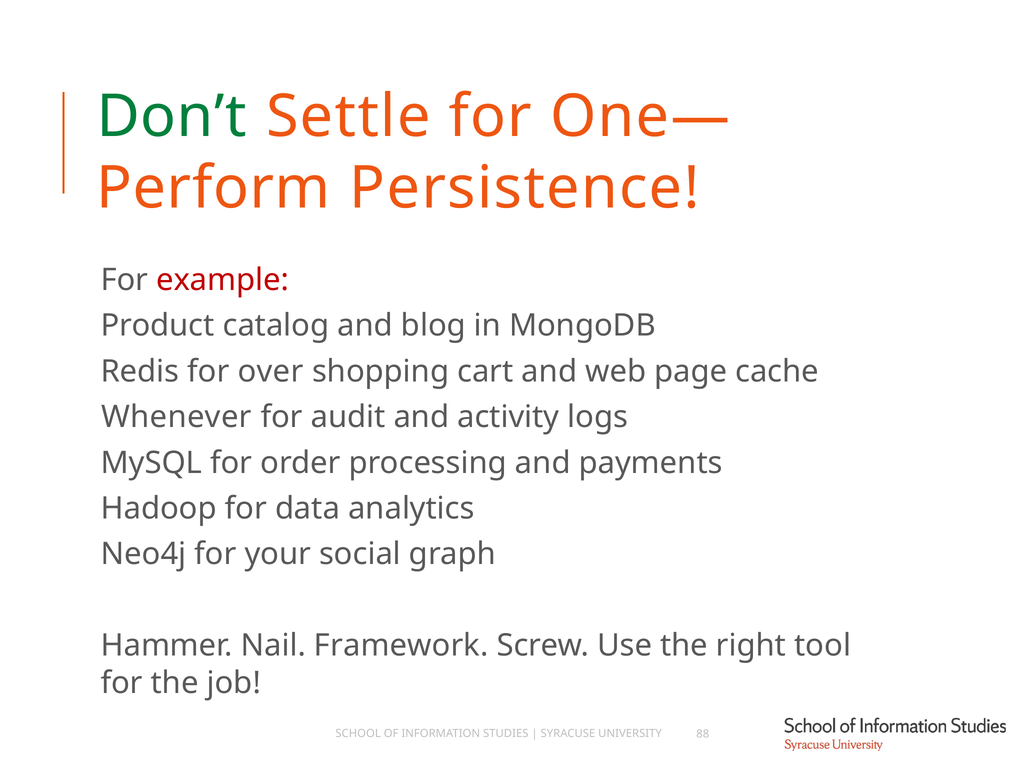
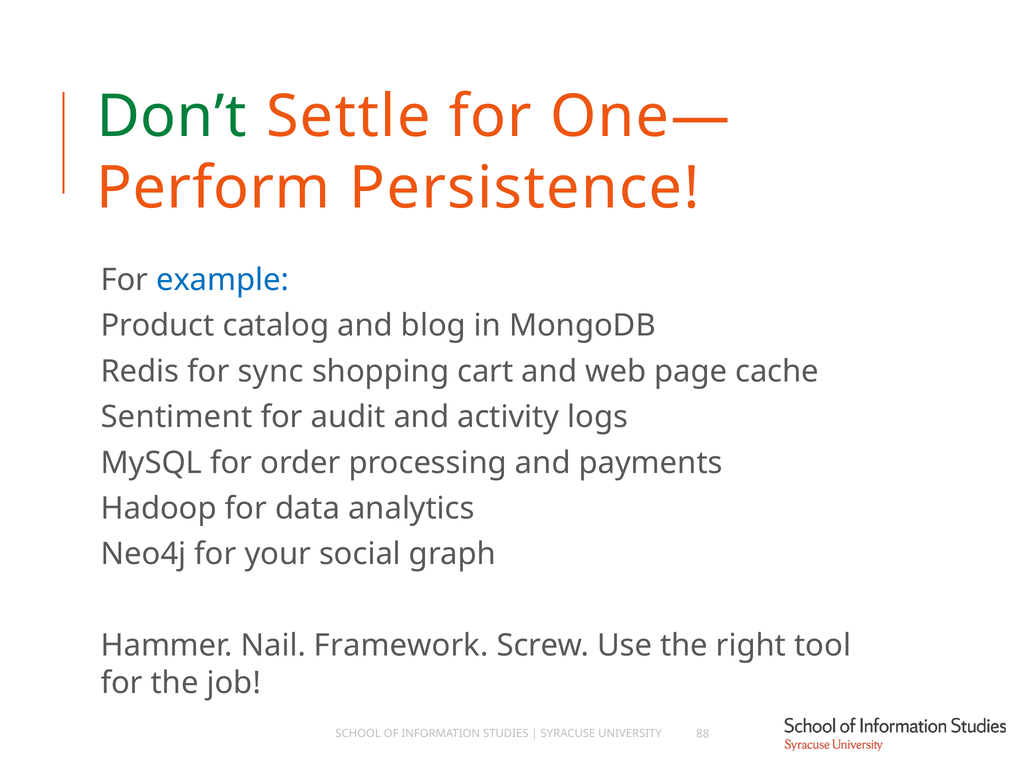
example colour: red -> blue
over: over -> sync
Whenever: Whenever -> Sentiment
